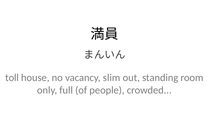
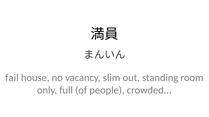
toll: toll -> fail
